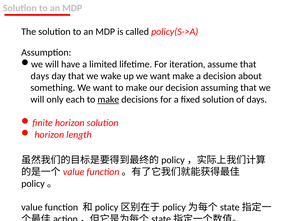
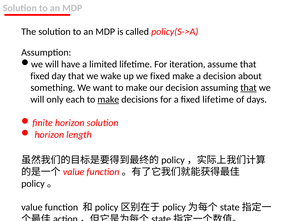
days at (40, 76): days -> fixed
up we want: want -> fixed
that at (248, 88) underline: none -> present
fixed solution: solution -> lifetime
